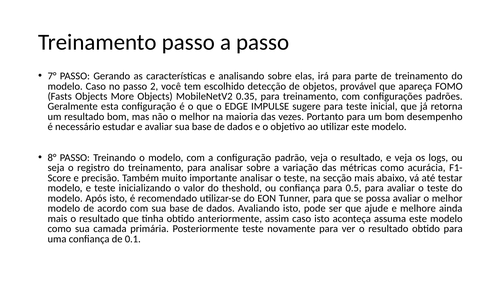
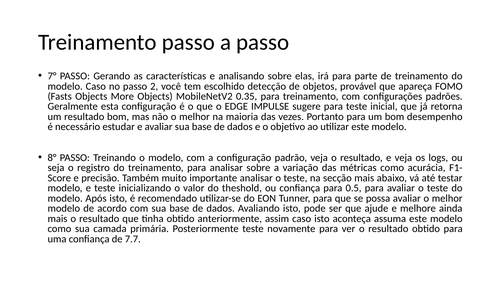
0.1: 0.1 -> 7.7
